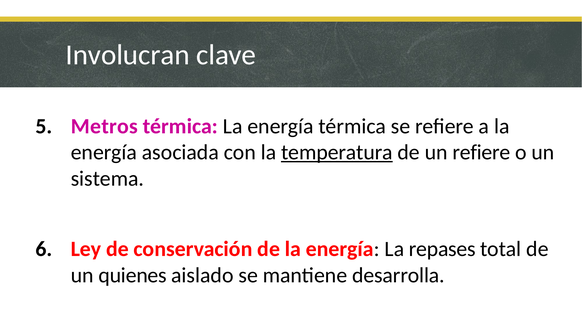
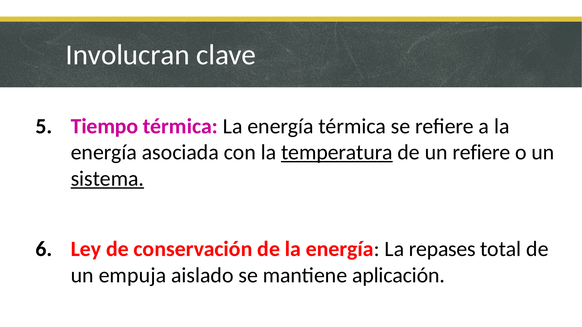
Metros: Metros -> Tiempo
sistema underline: none -> present
quienes: quienes -> empuja
desarrolla: desarrolla -> aplicación
